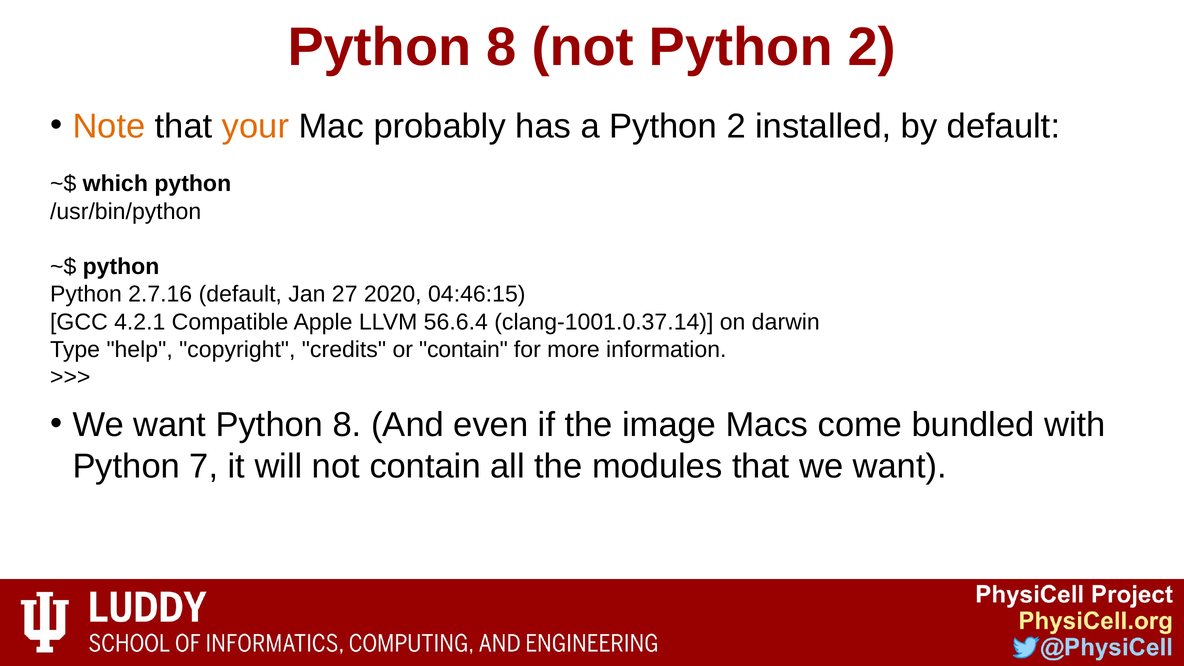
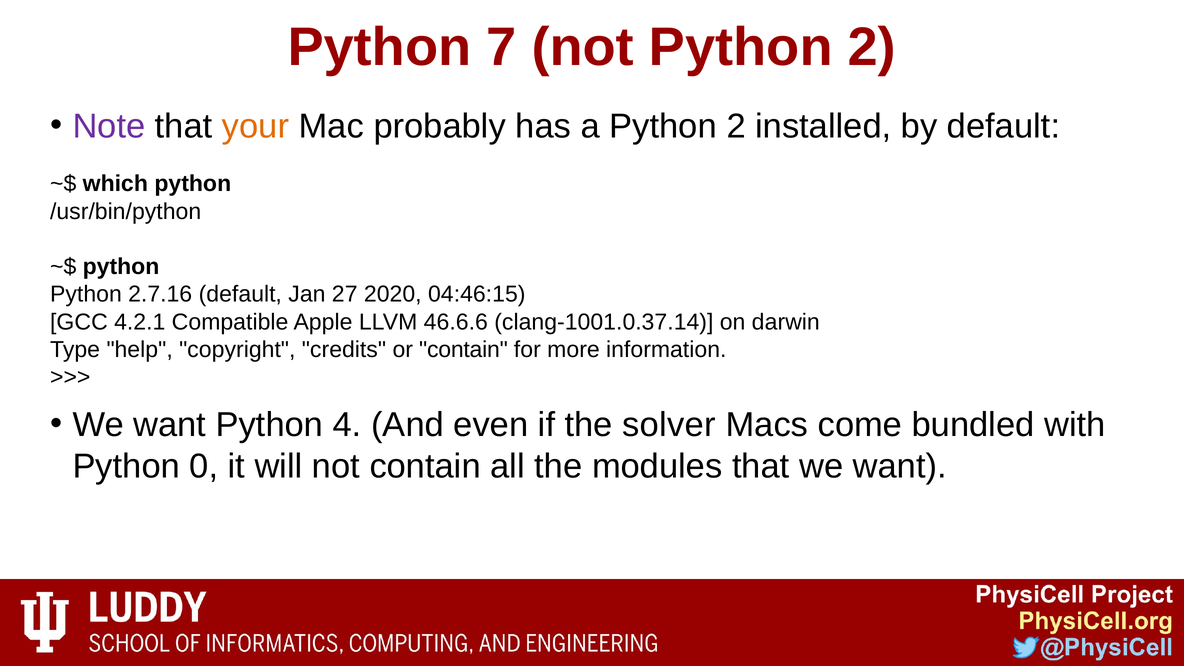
8 at (501, 48): 8 -> 7
Note colour: orange -> purple
56.6.4: 56.6.4 -> 46.6.6
want Python 8: 8 -> 4
image: image -> solver
7: 7 -> 0
